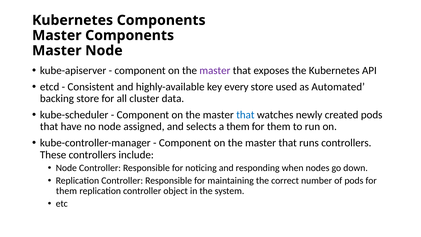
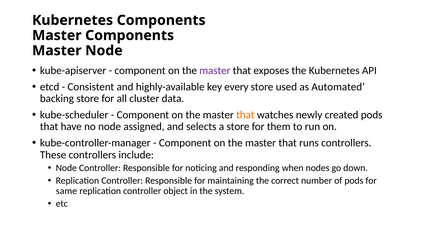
that at (245, 115) colour: blue -> orange
a them: them -> store
them at (66, 191): them -> same
